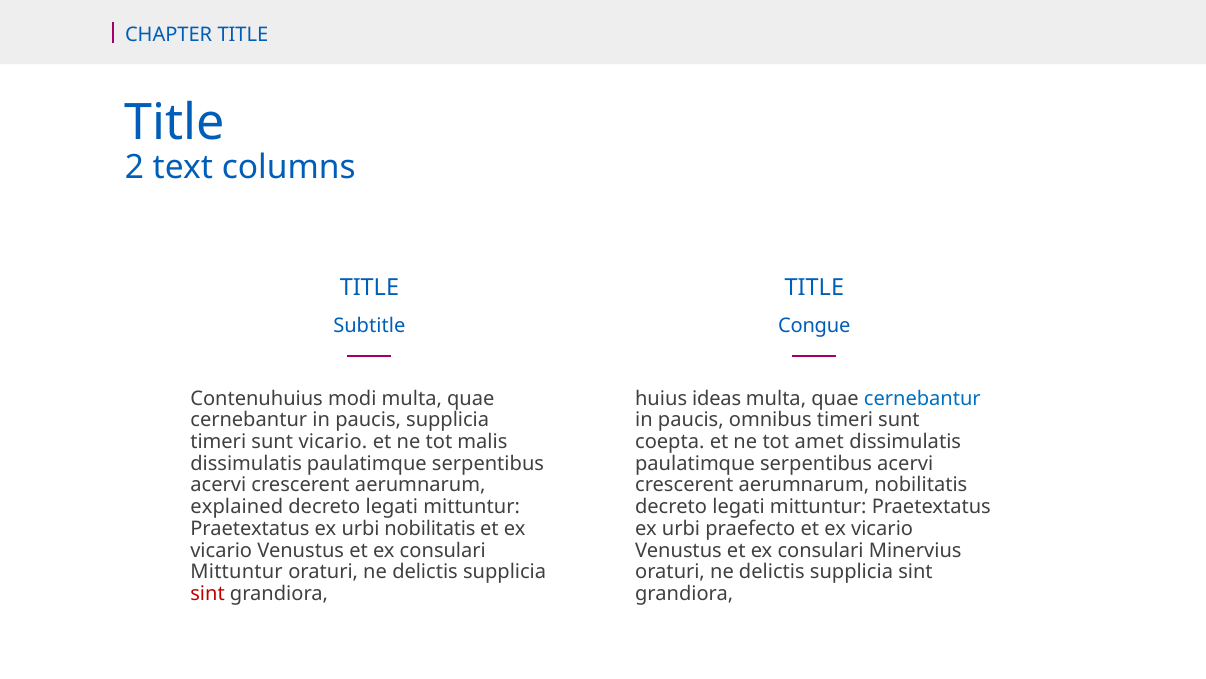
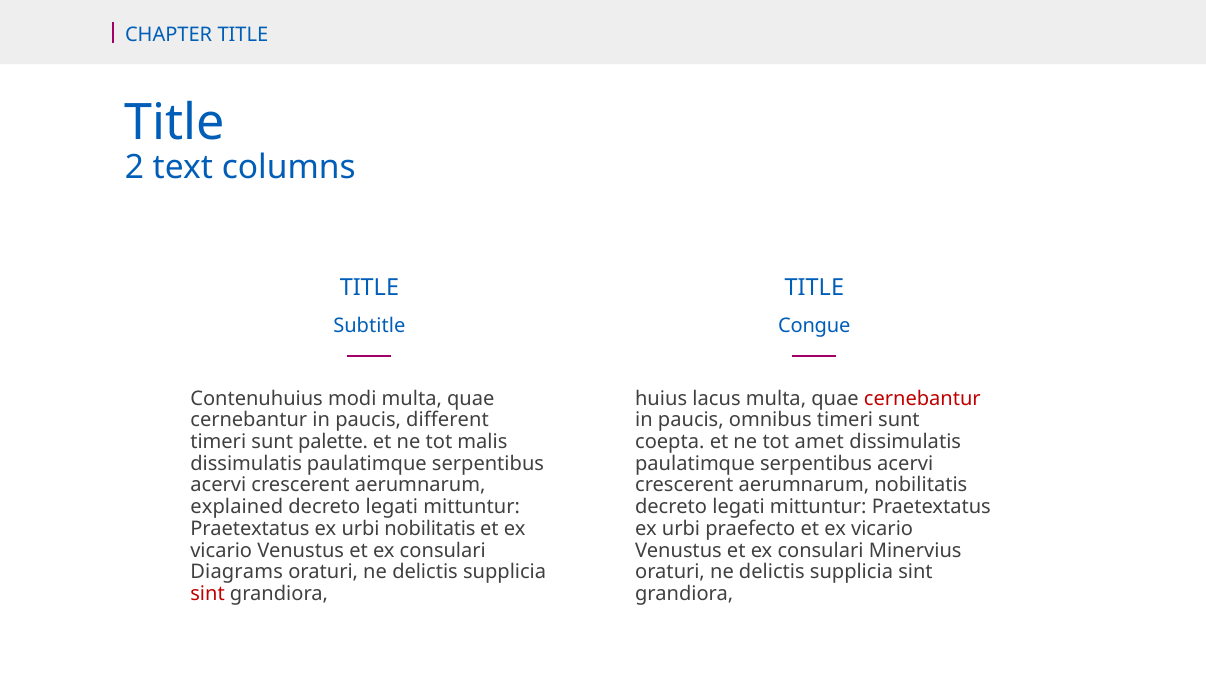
ideas: ideas -> lacus
cernebantur at (922, 398) colour: blue -> red
paucis supplicia: supplicia -> different
sunt vicario: vicario -> palette
Mittuntur at (237, 572): Mittuntur -> Diagrams
